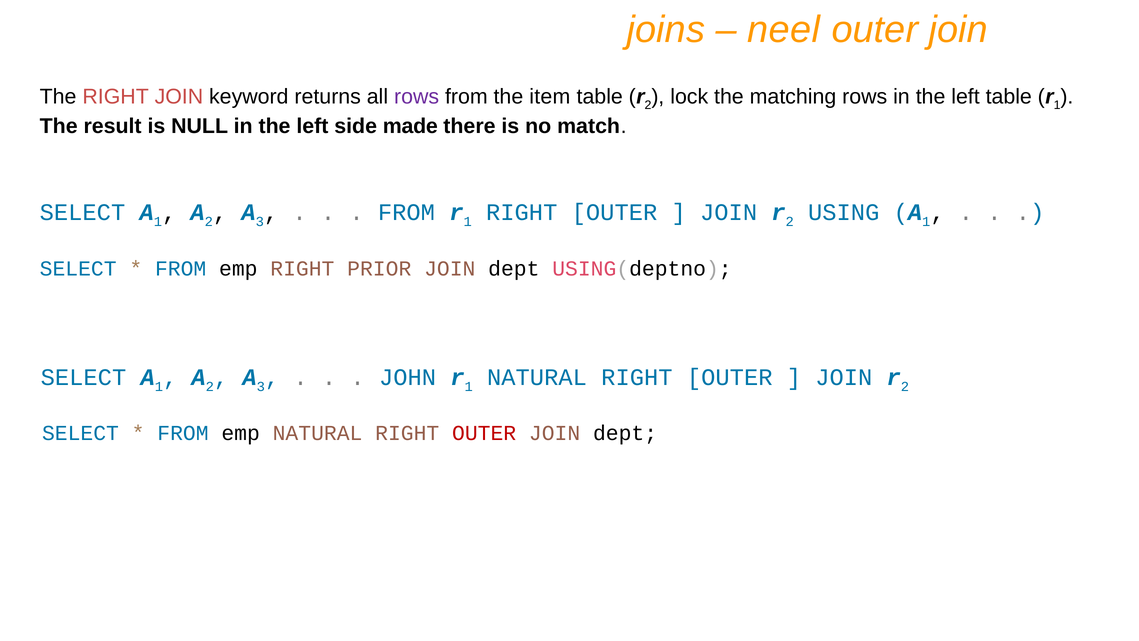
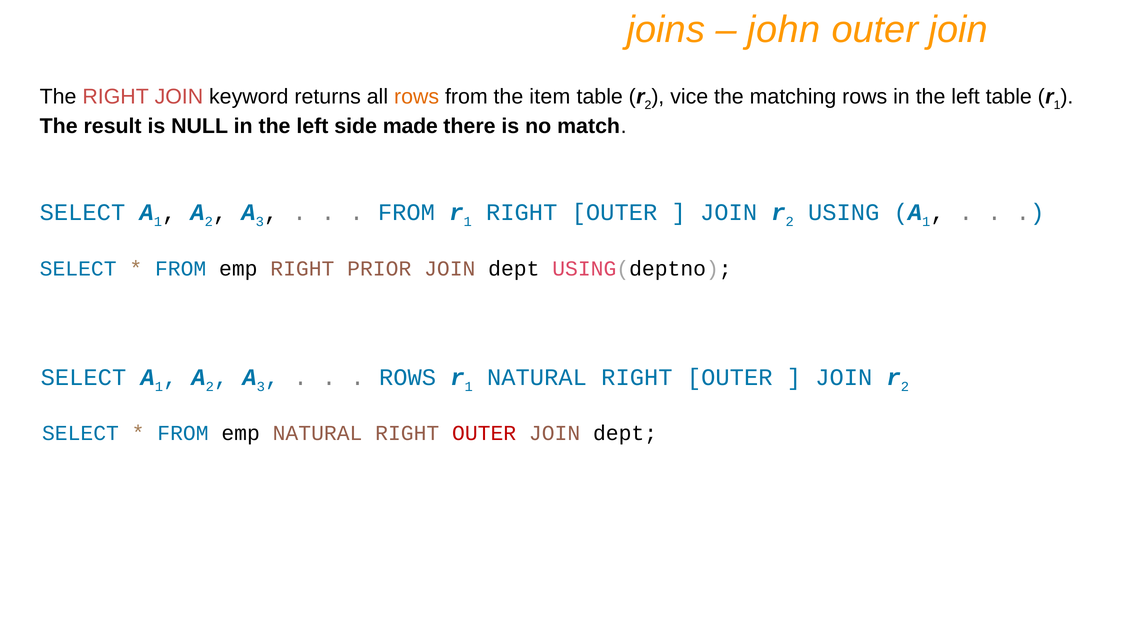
neel: neel -> john
rows at (417, 97) colour: purple -> orange
lock: lock -> vice
JOHN at (408, 377): JOHN -> ROWS
